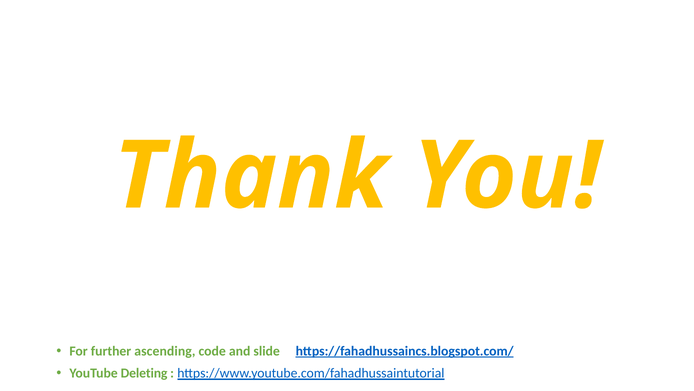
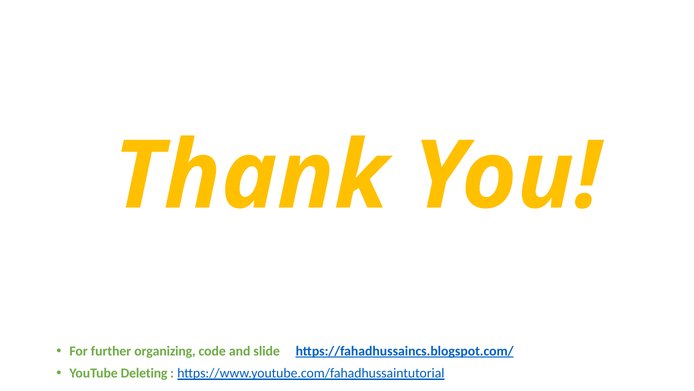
ascending: ascending -> organizing
